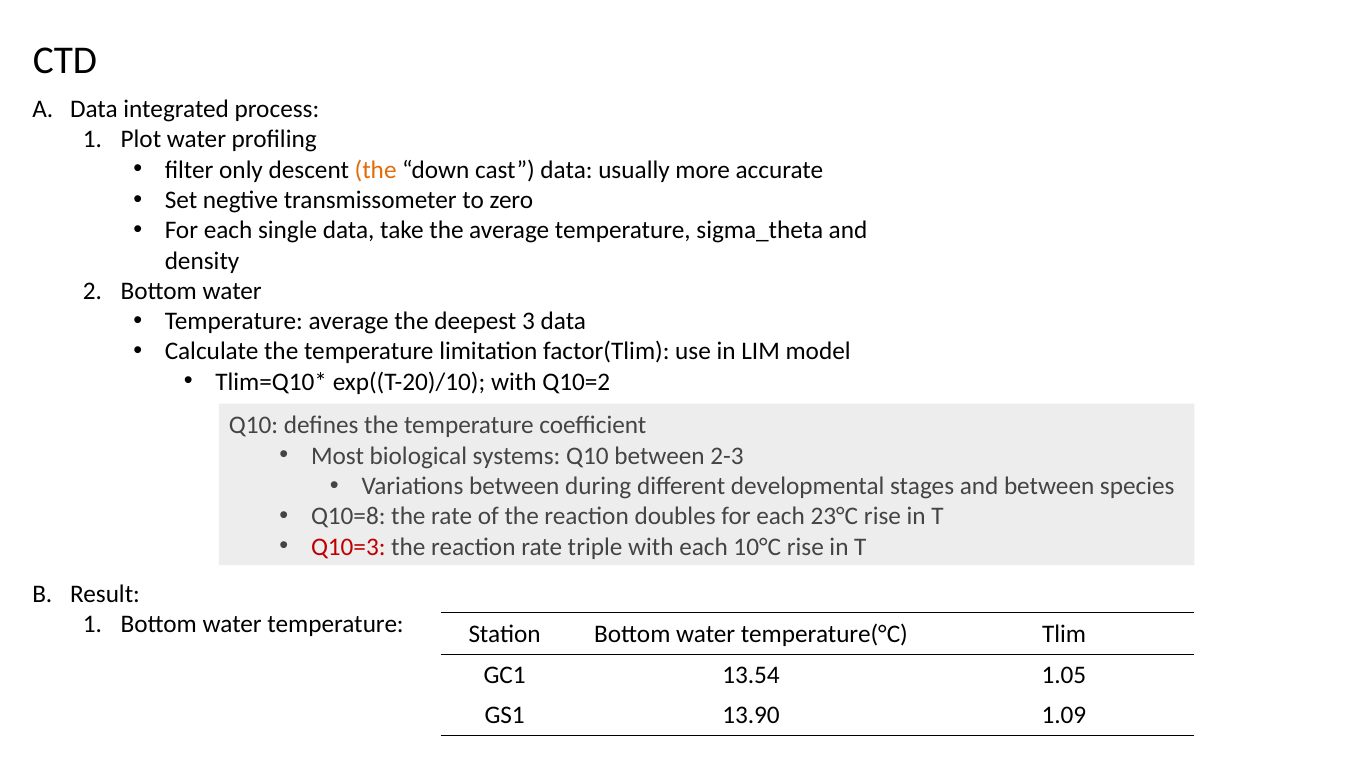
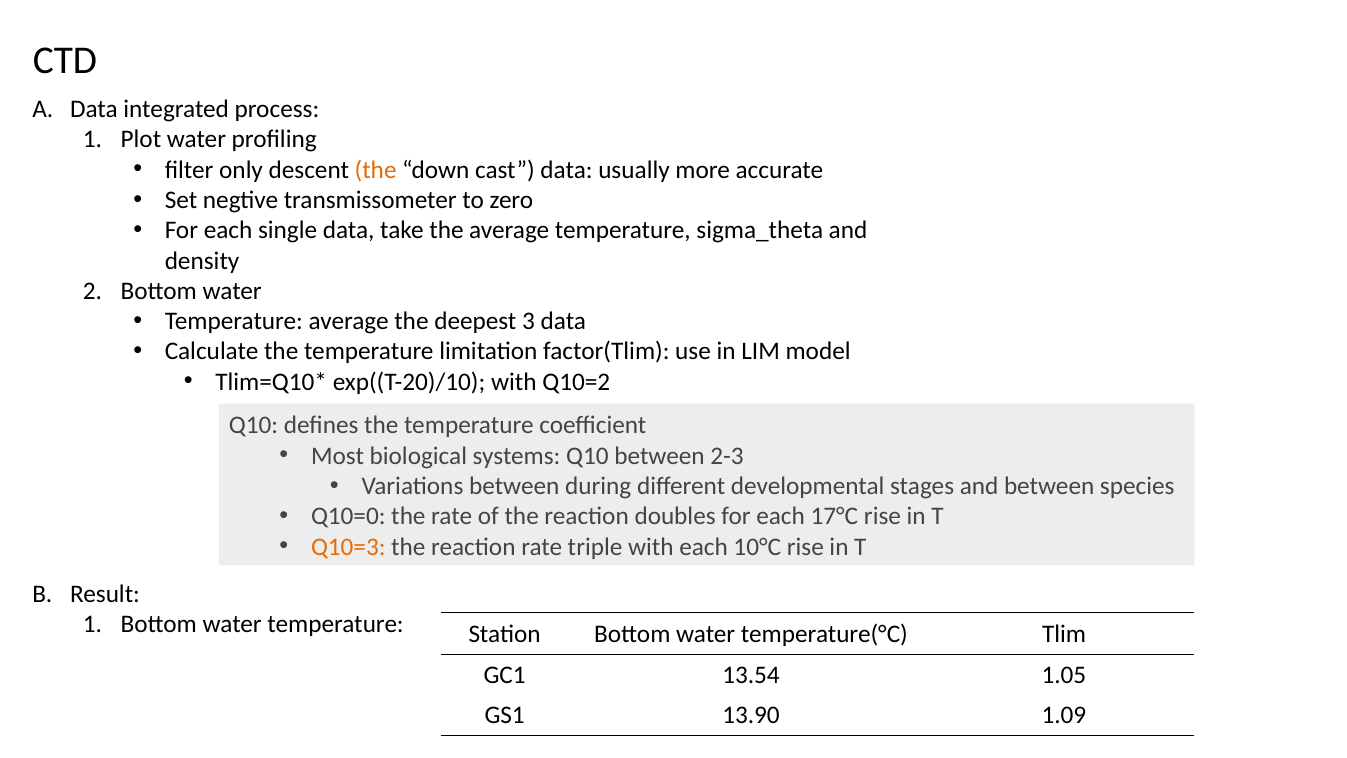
Q10=8: Q10=8 -> Q10=0
23°C: 23°C -> 17°C
Q10=3 colour: red -> orange
